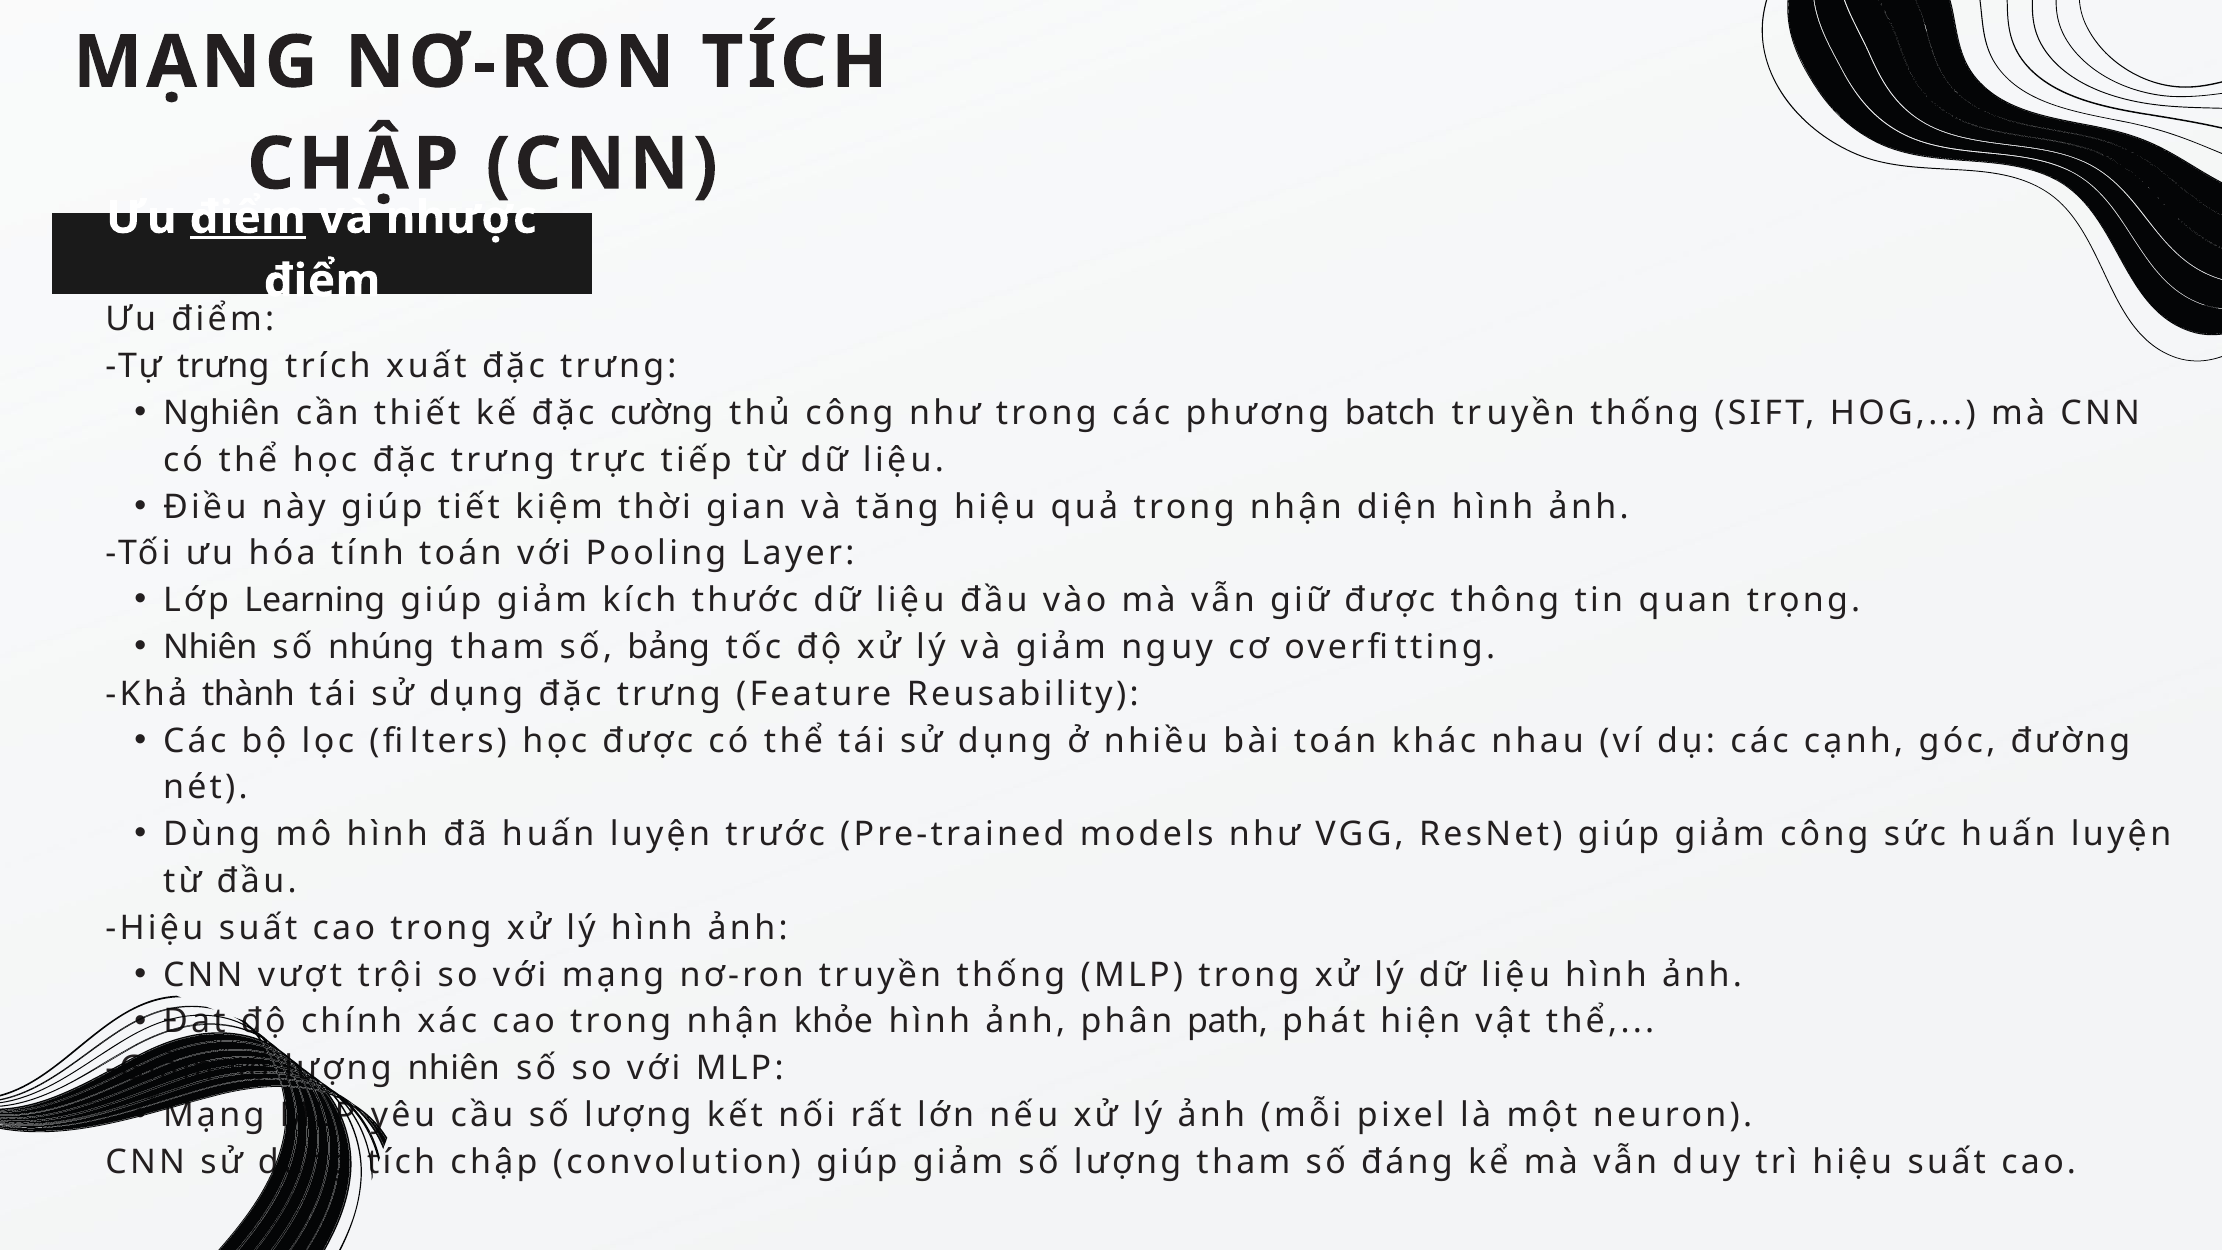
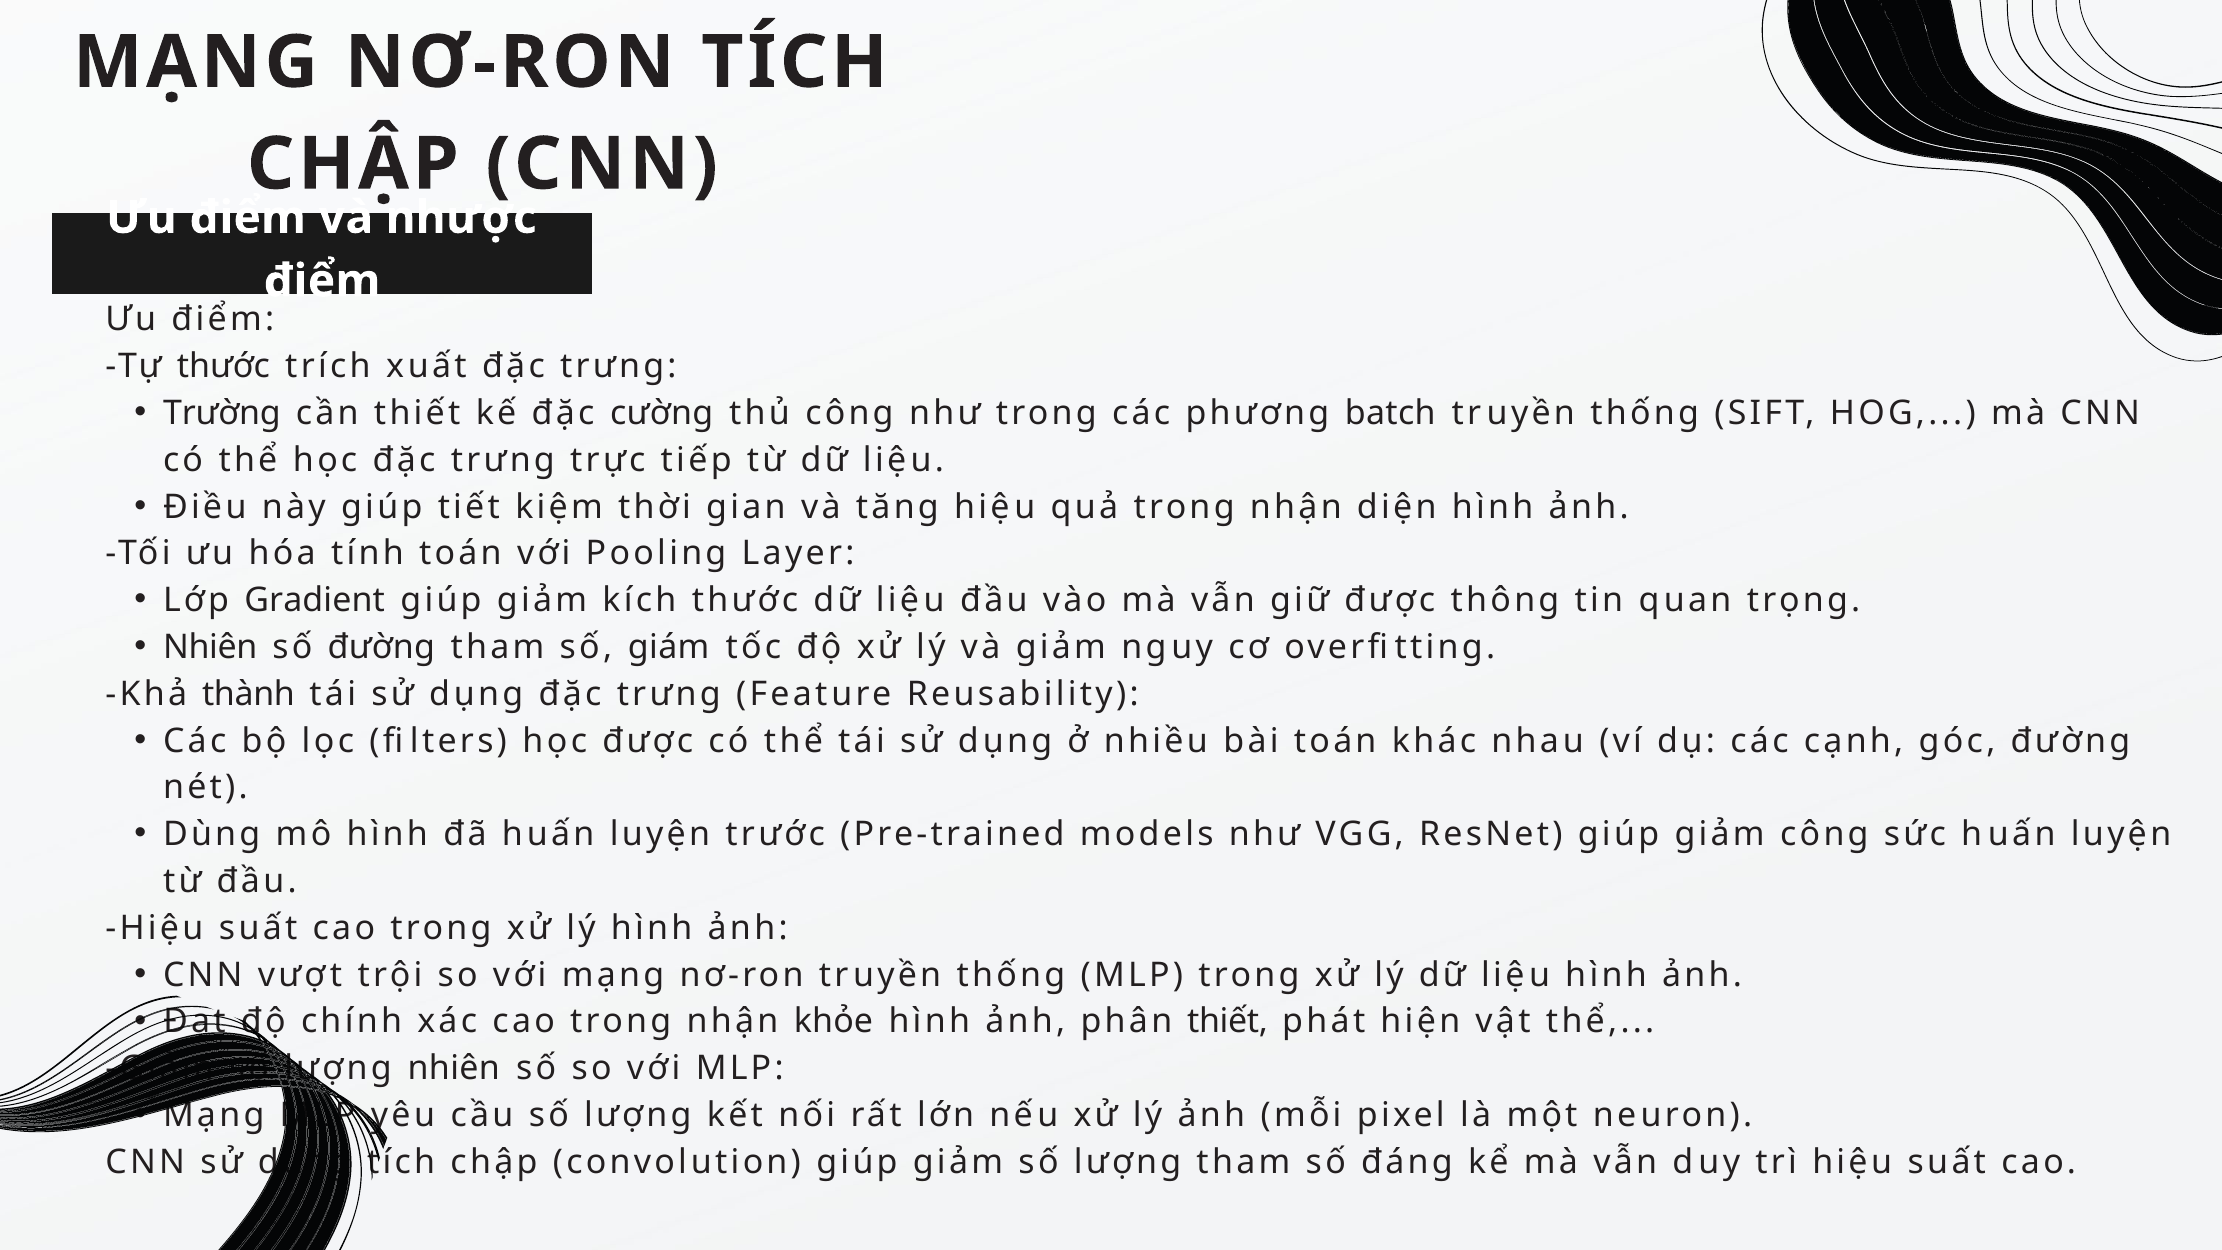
điểm at (248, 218) underline: present -> none
Tự trưng: trưng -> thước
Nghiên: Nghiên -> Trường
Learning: Learning -> Gradient
số nhúng: nhúng -> đường
bảng: bảng -> giám
phân path: path -> thiết
